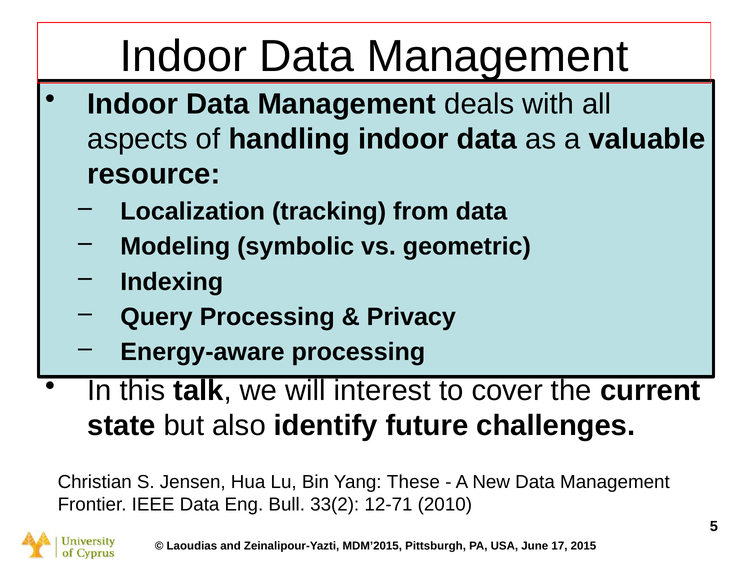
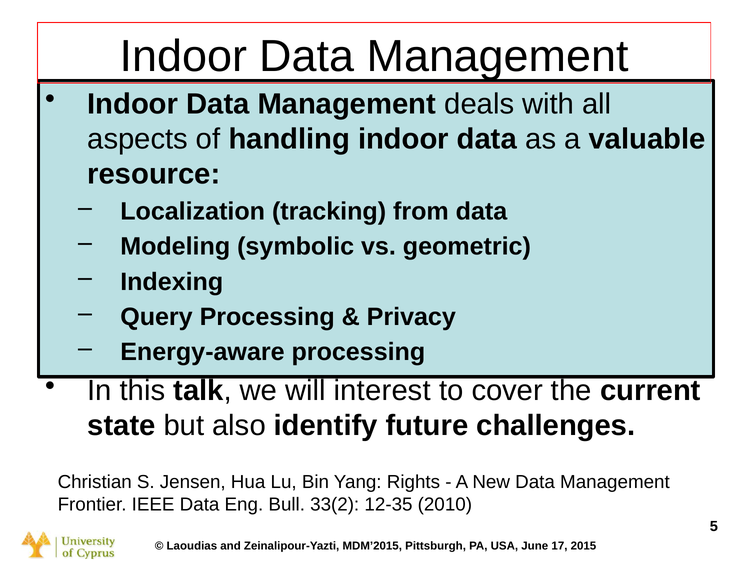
These: These -> Rights
12-71: 12-71 -> 12-35
